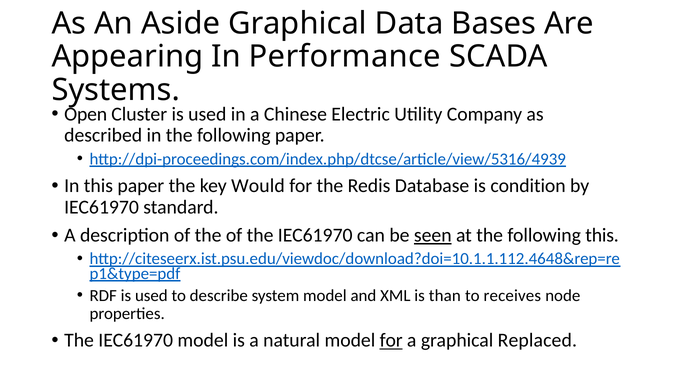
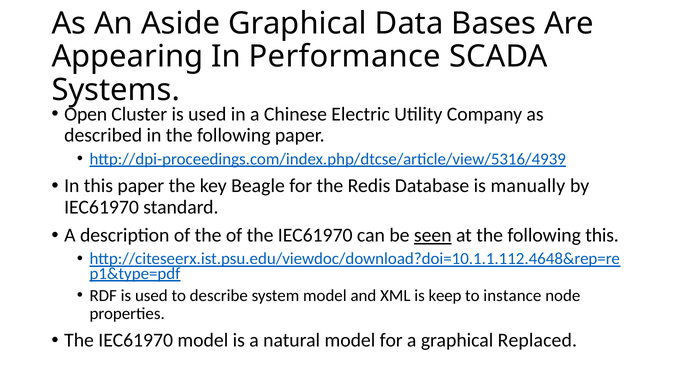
Would: Would -> Beagle
condition: condition -> manually
than: than -> keep
receives: receives -> instance
for at (391, 341) underline: present -> none
